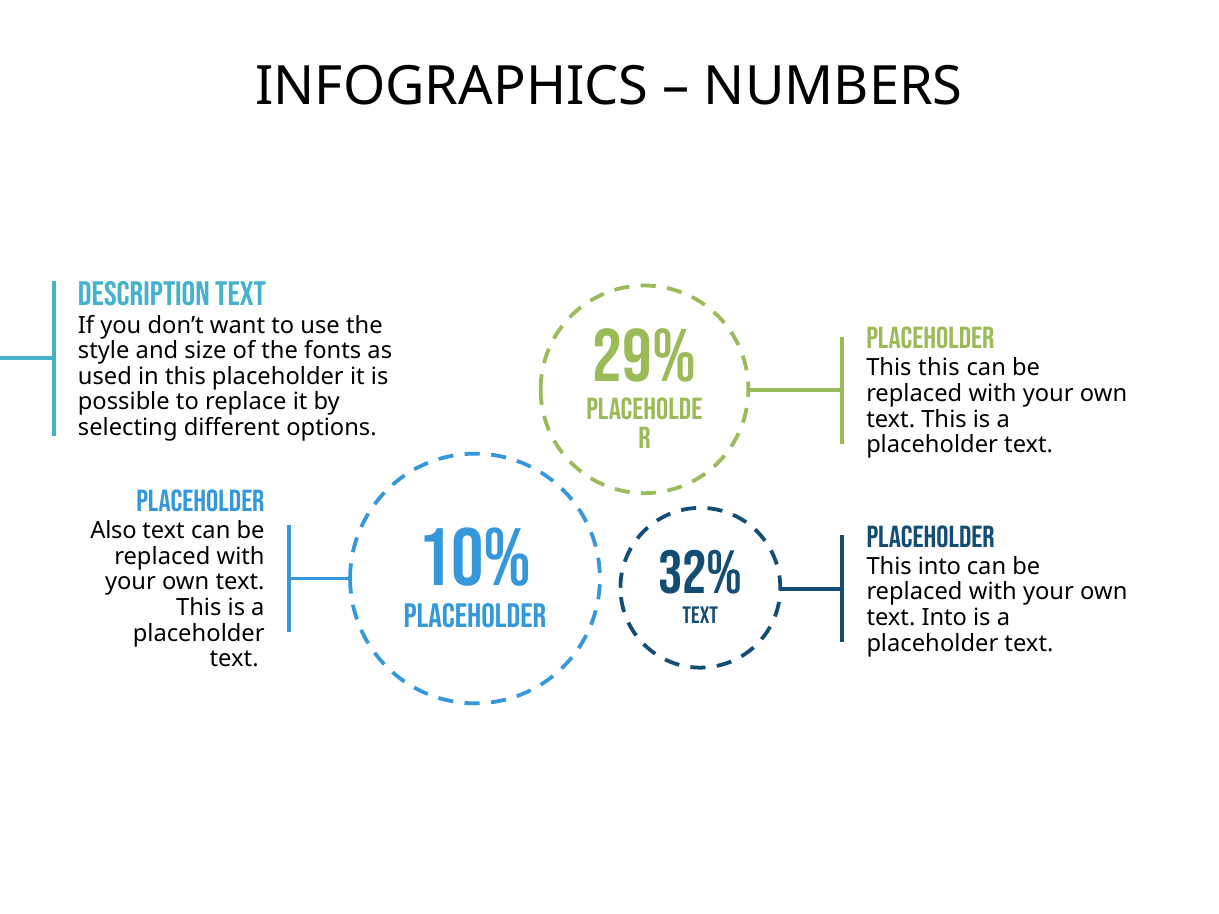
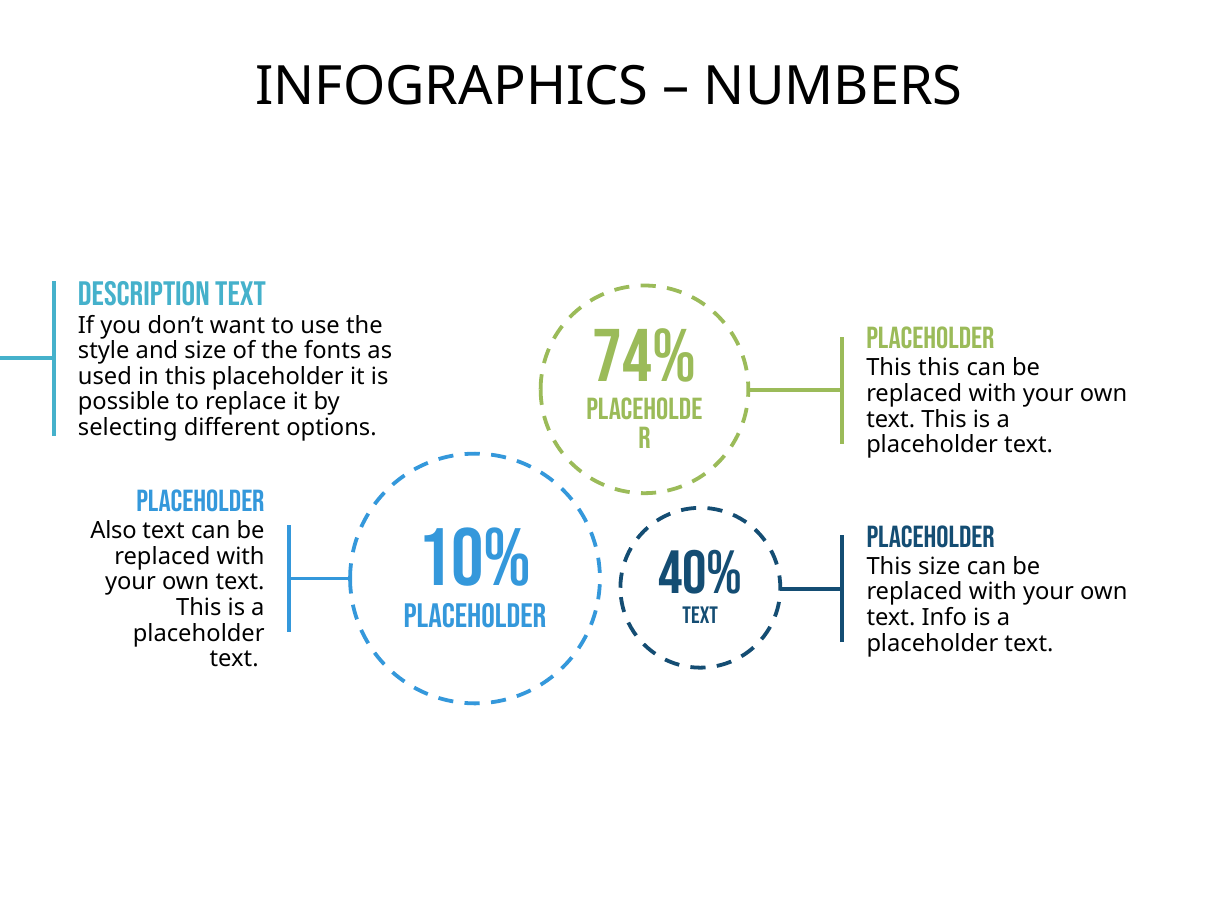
29%: 29% -> 74%
32%: 32% -> 40%
This into: into -> size
text Into: Into -> Info
